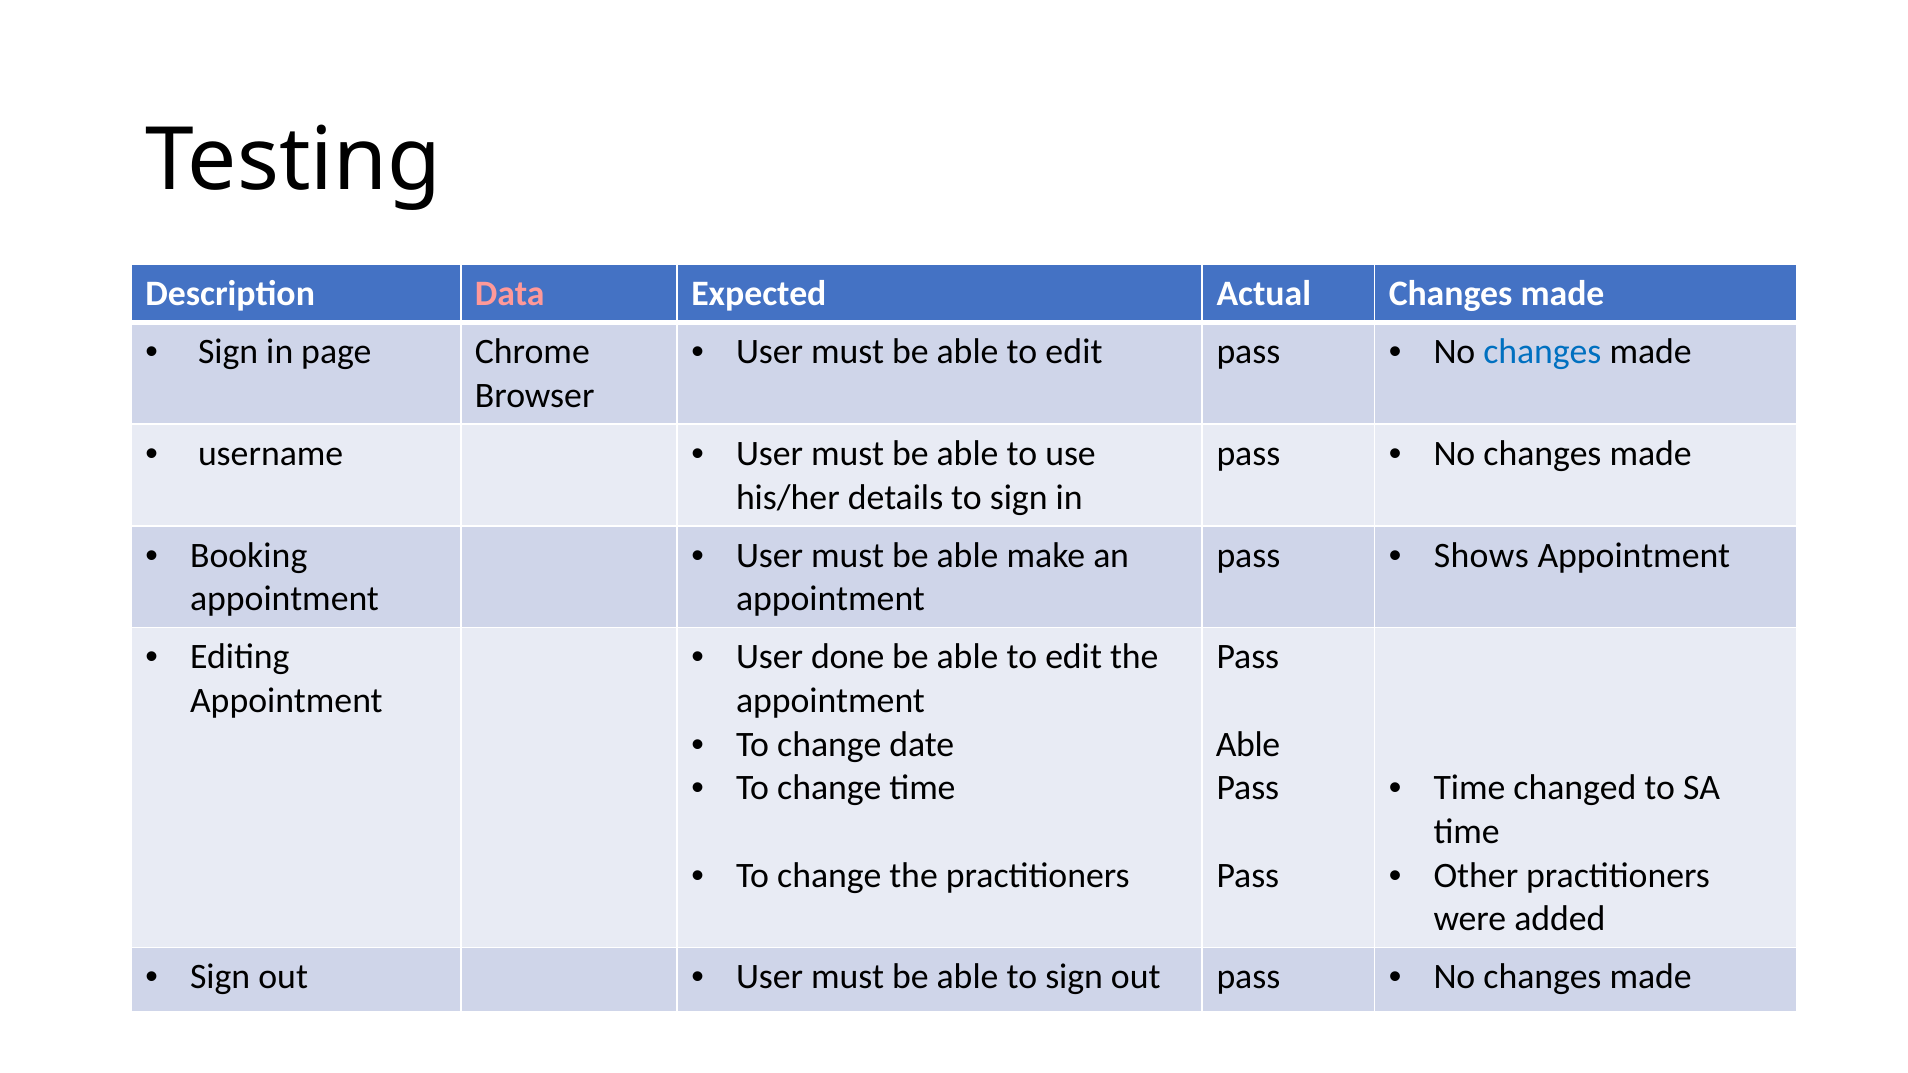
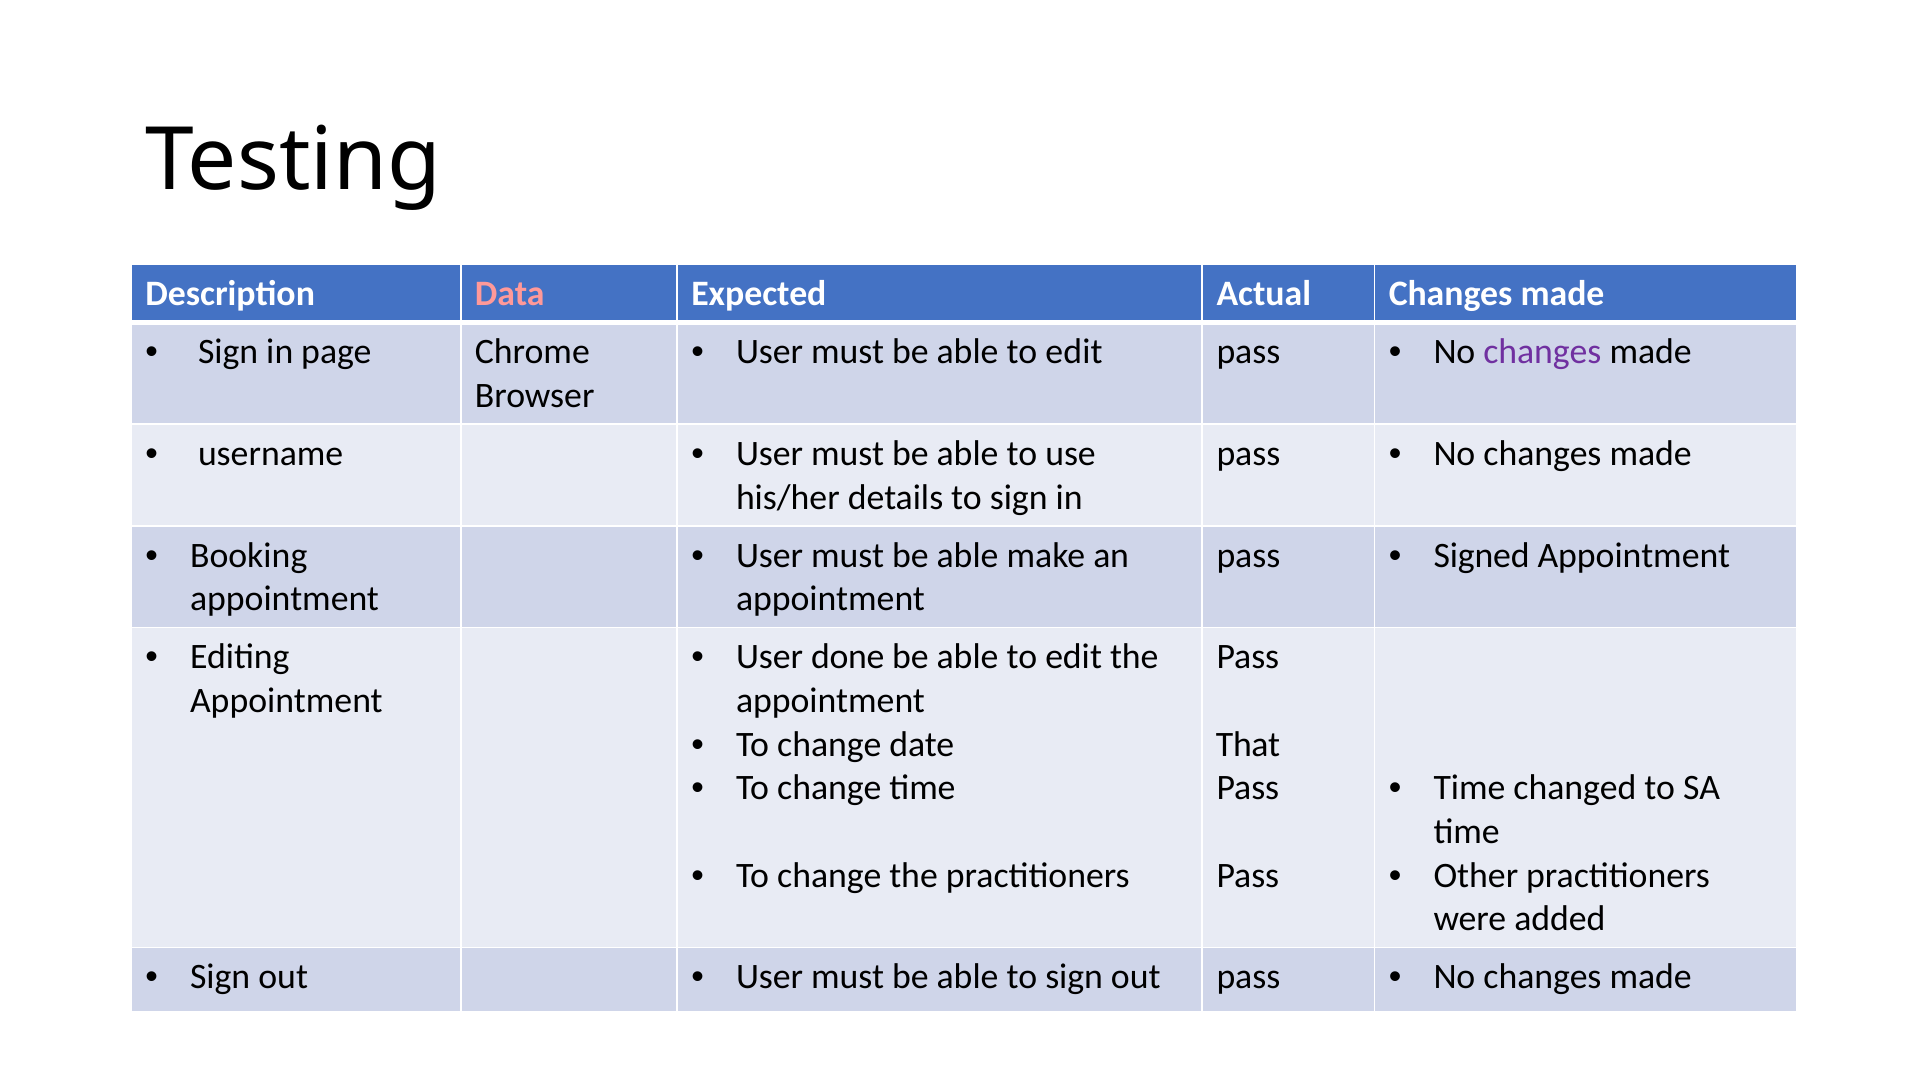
changes at (1542, 352) colour: blue -> purple
Shows: Shows -> Signed
Able at (1248, 744): Able -> That
